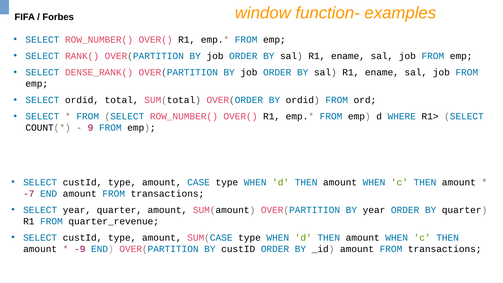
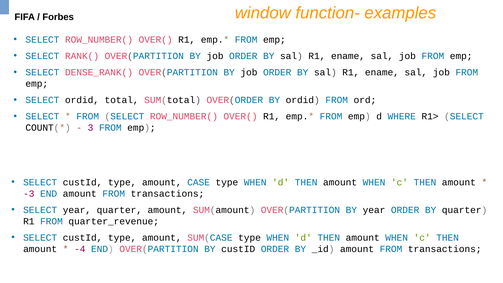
9: 9 -> 3
-7: -7 -> -3
-9: -9 -> -4
